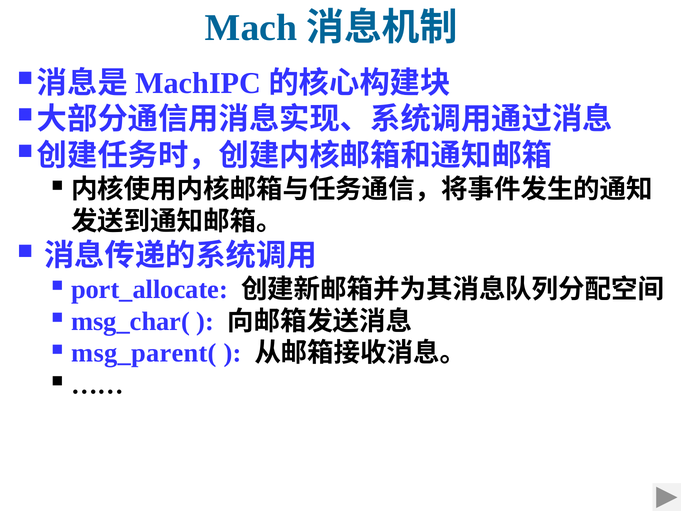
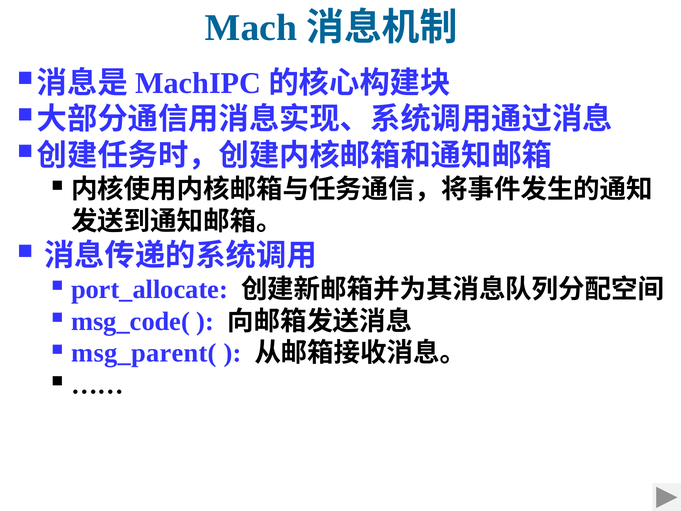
msg_char(: msg_char( -> msg_code(
